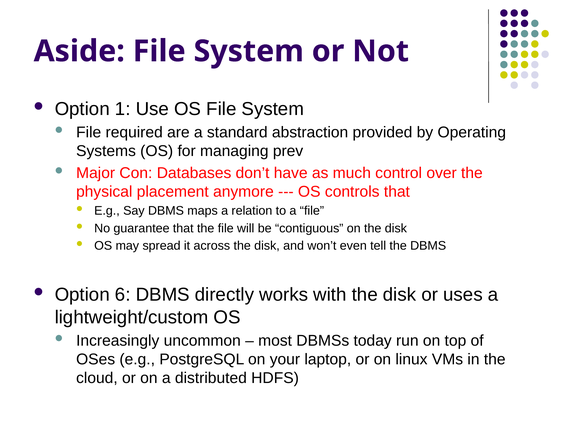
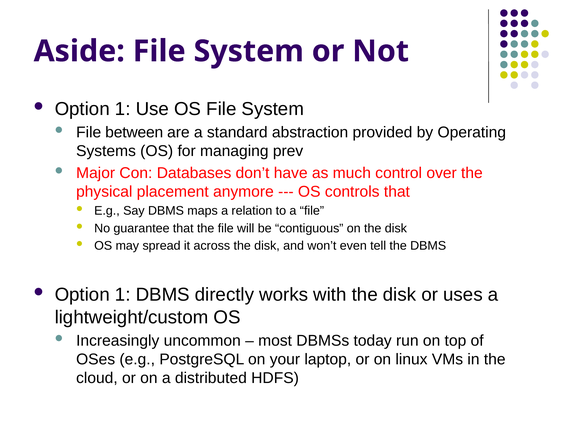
required: required -> between
6 at (123, 295): 6 -> 1
